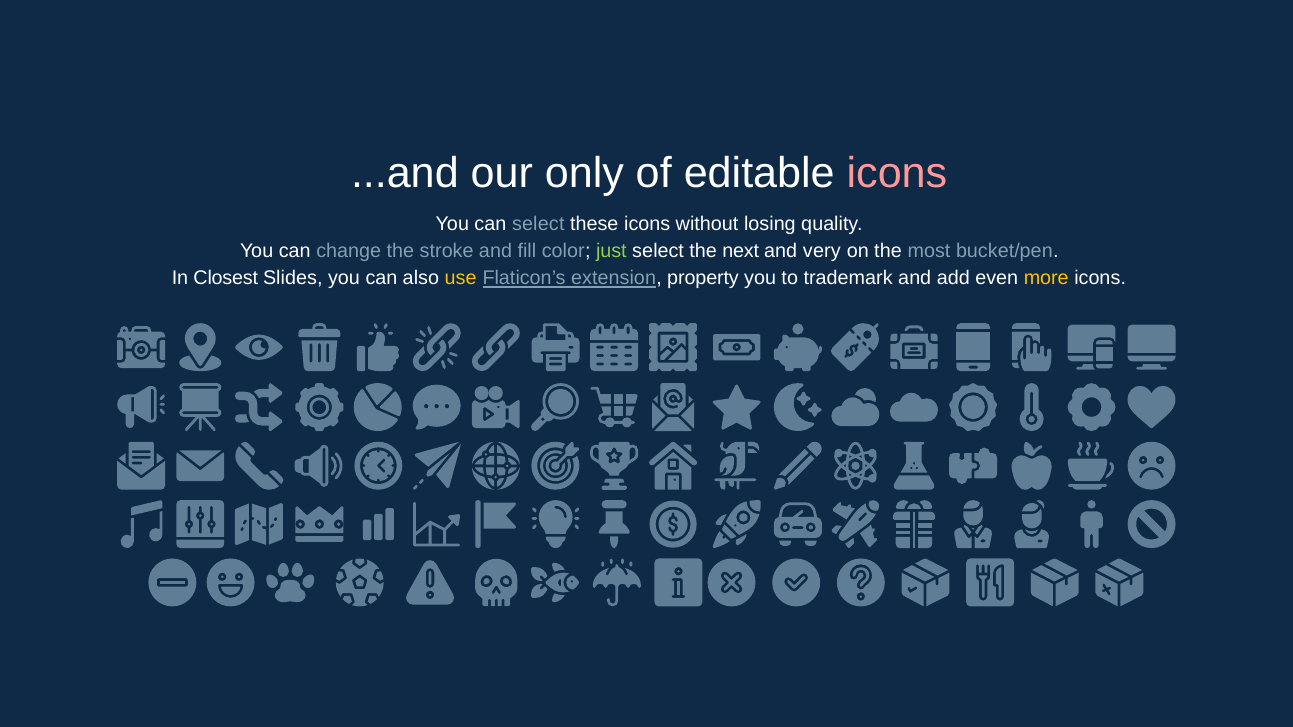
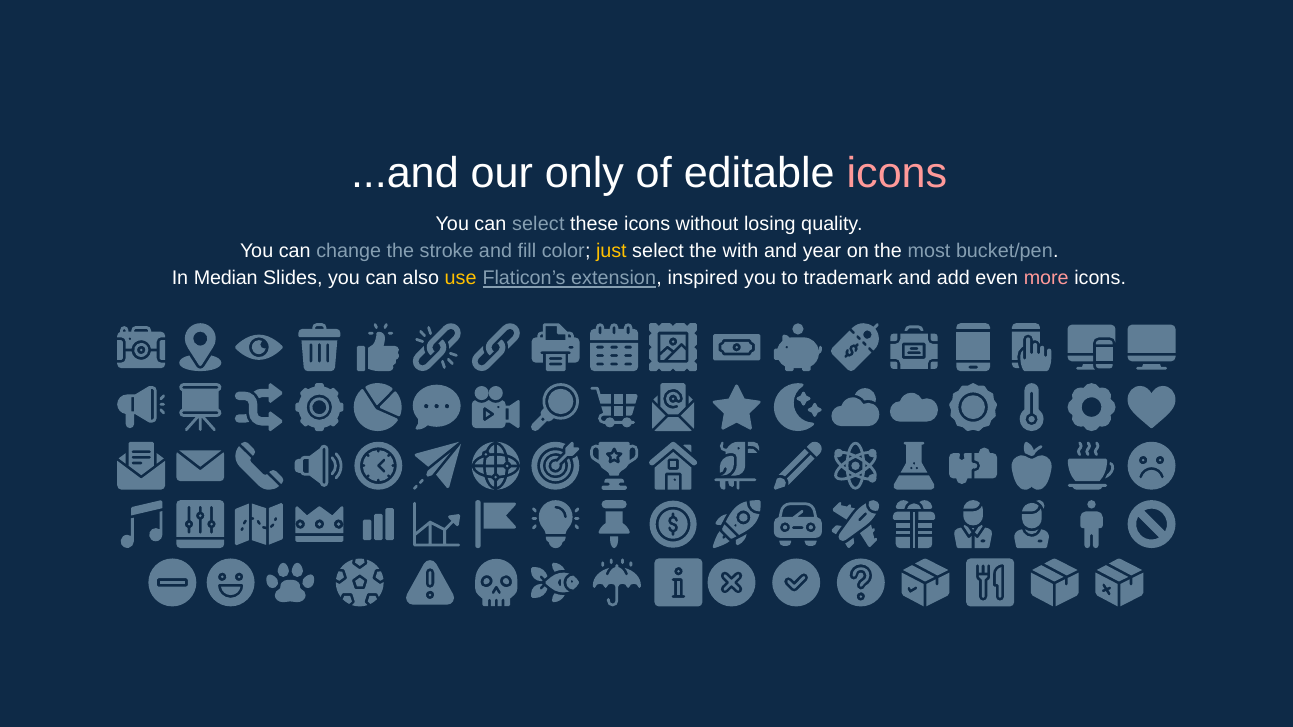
just colour: light green -> yellow
next: next -> with
very: very -> year
Closest: Closest -> Median
property: property -> inspired
more colour: yellow -> pink
